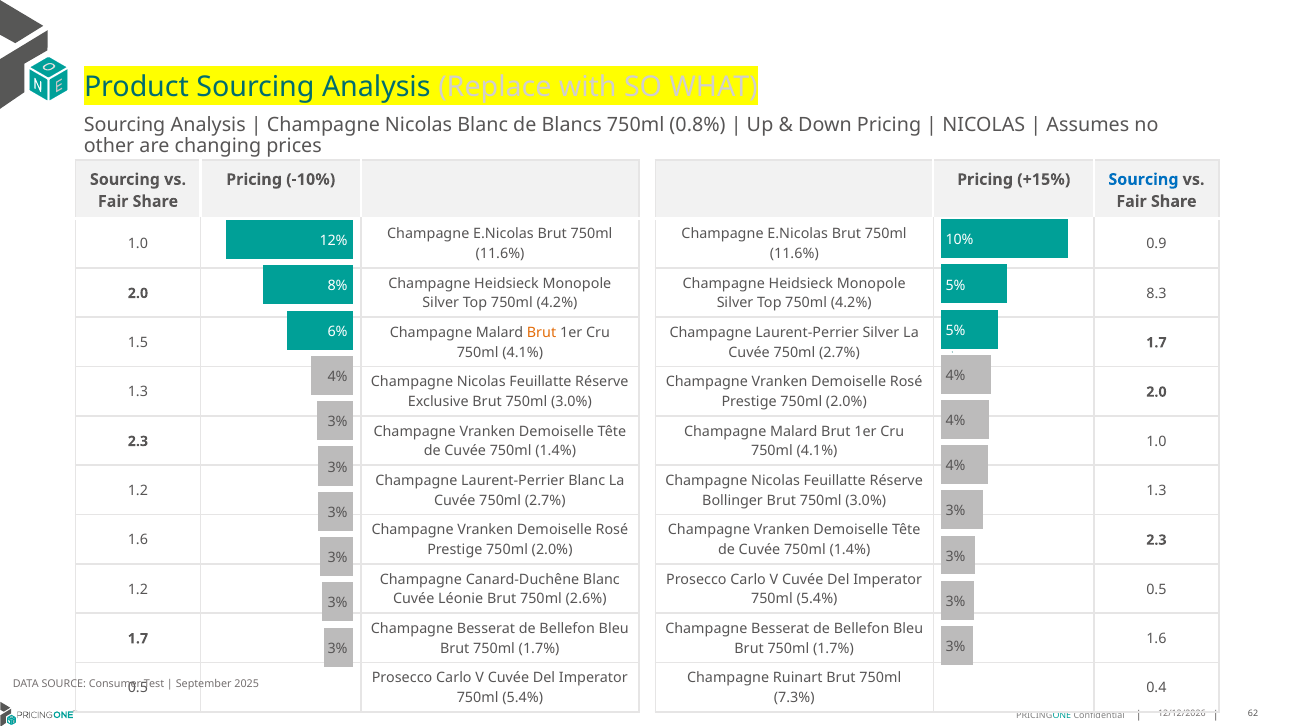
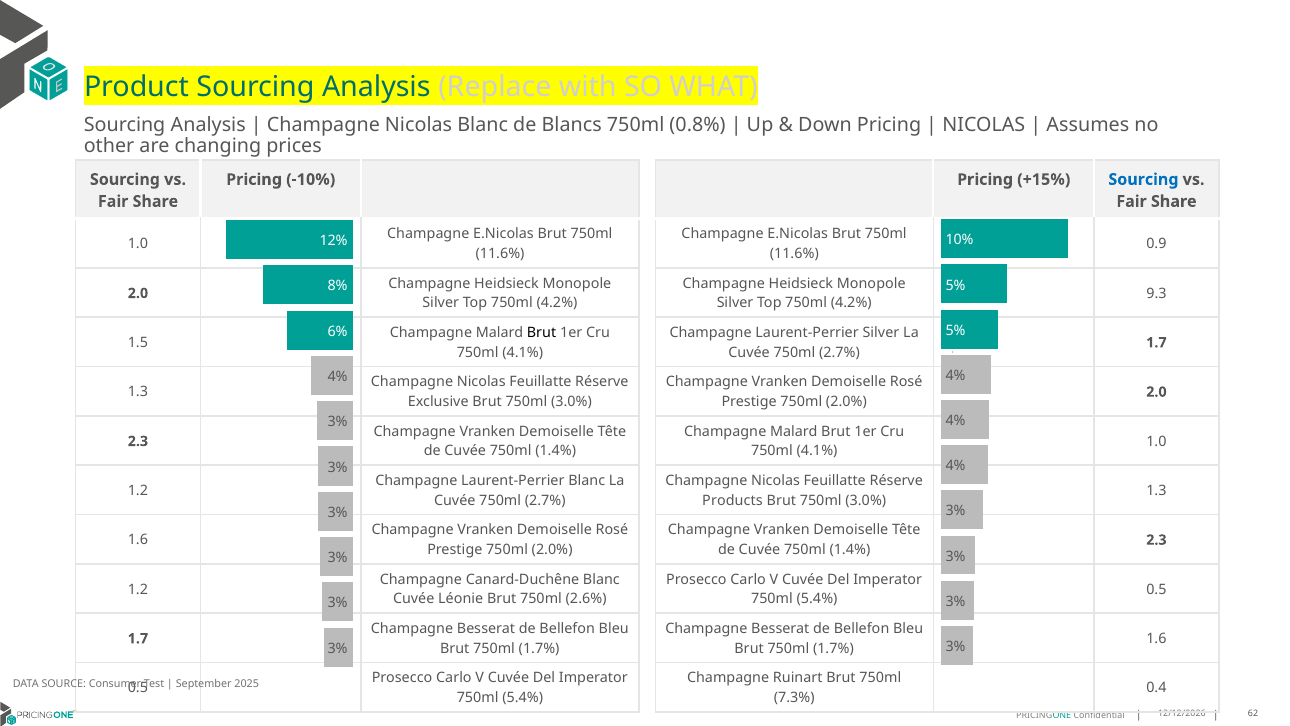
8.3: 8.3 -> 9.3
Brut at (542, 333) colour: orange -> black
Bollinger: Bollinger -> Products
